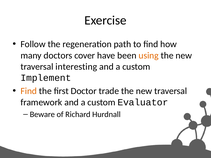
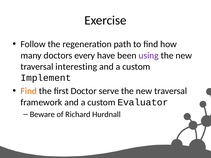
cover: cover -> every
using colour: orange -> purple
trade: trade -> serve
